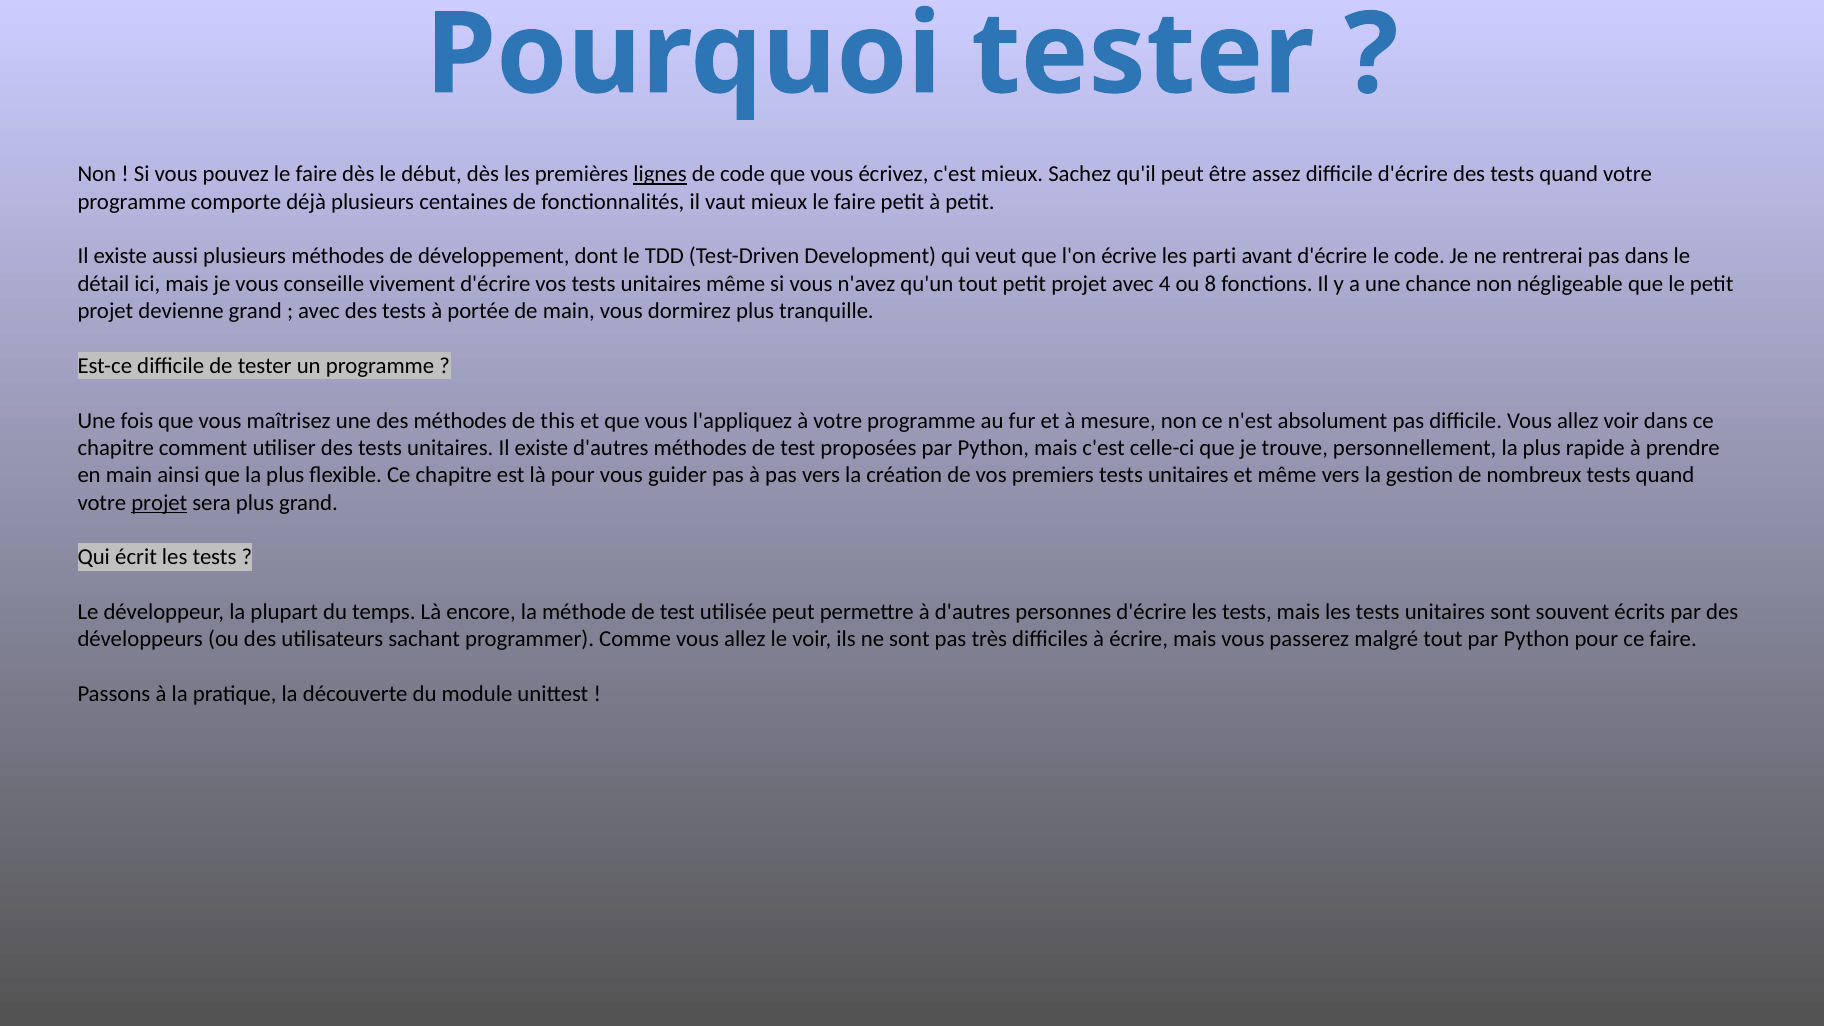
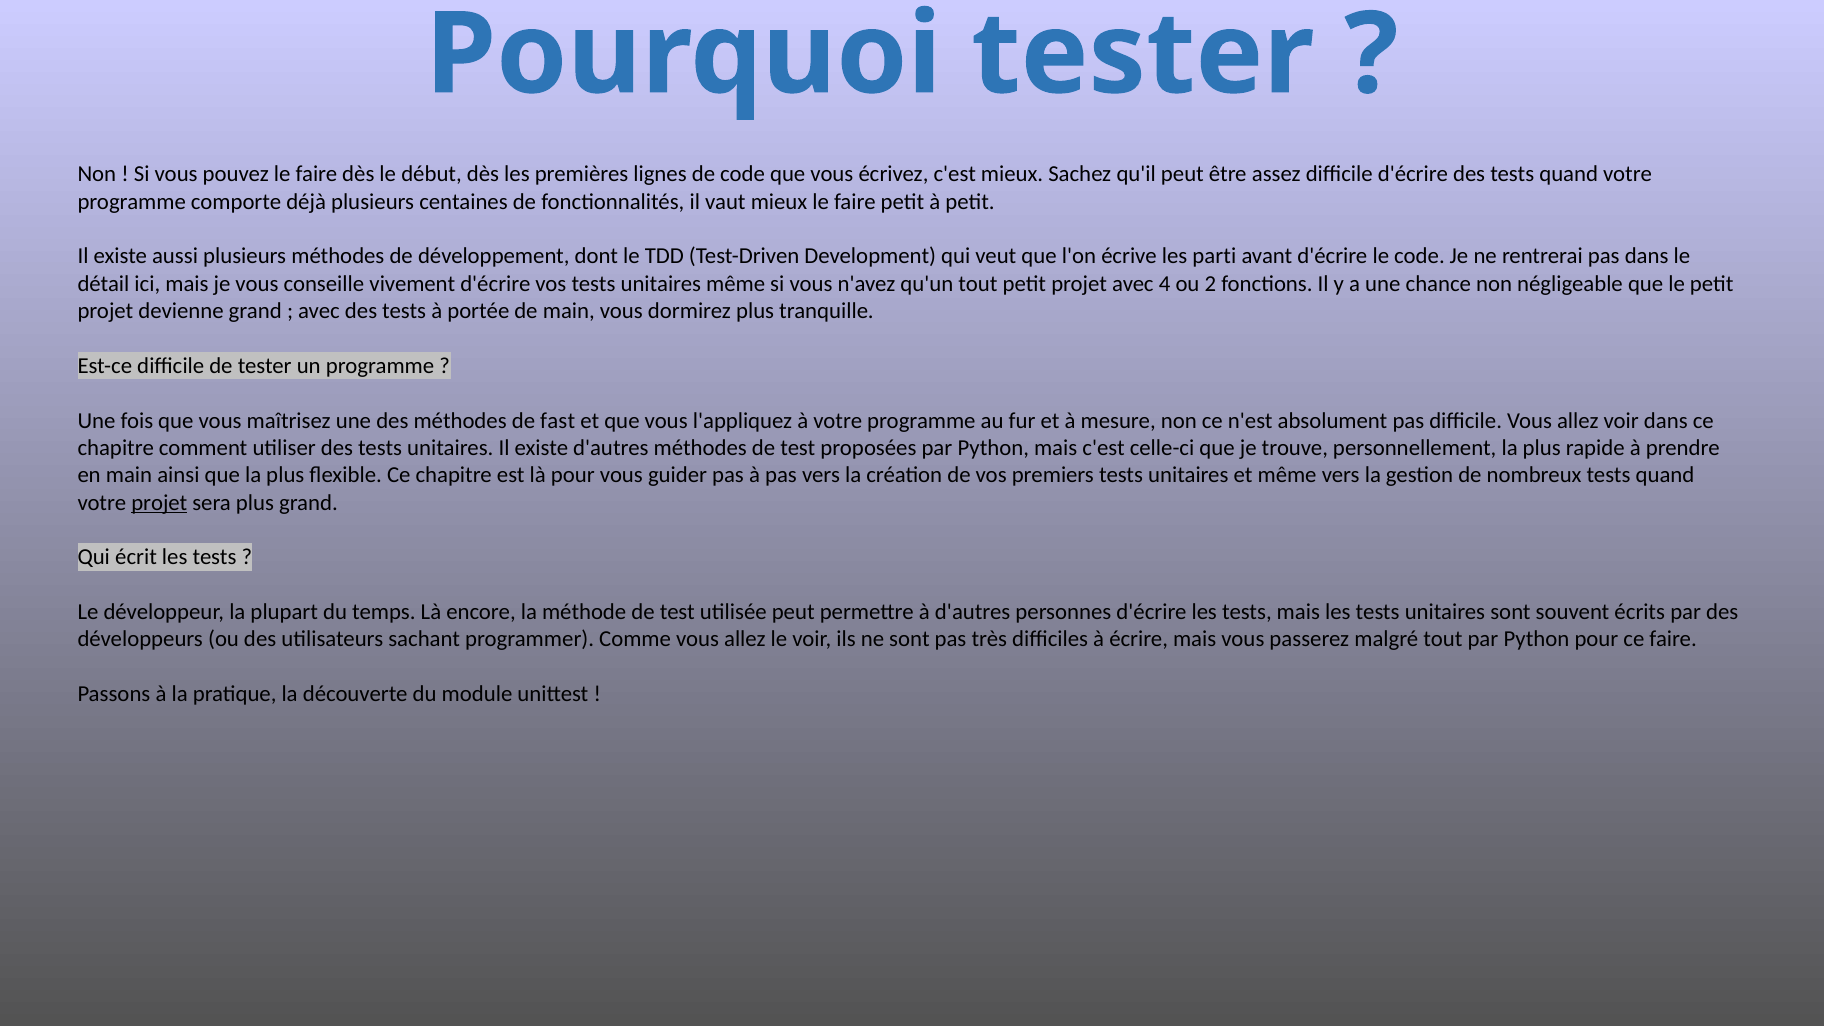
lignes underline: present -> none
8: 8 -> 2
this: this -> fast
